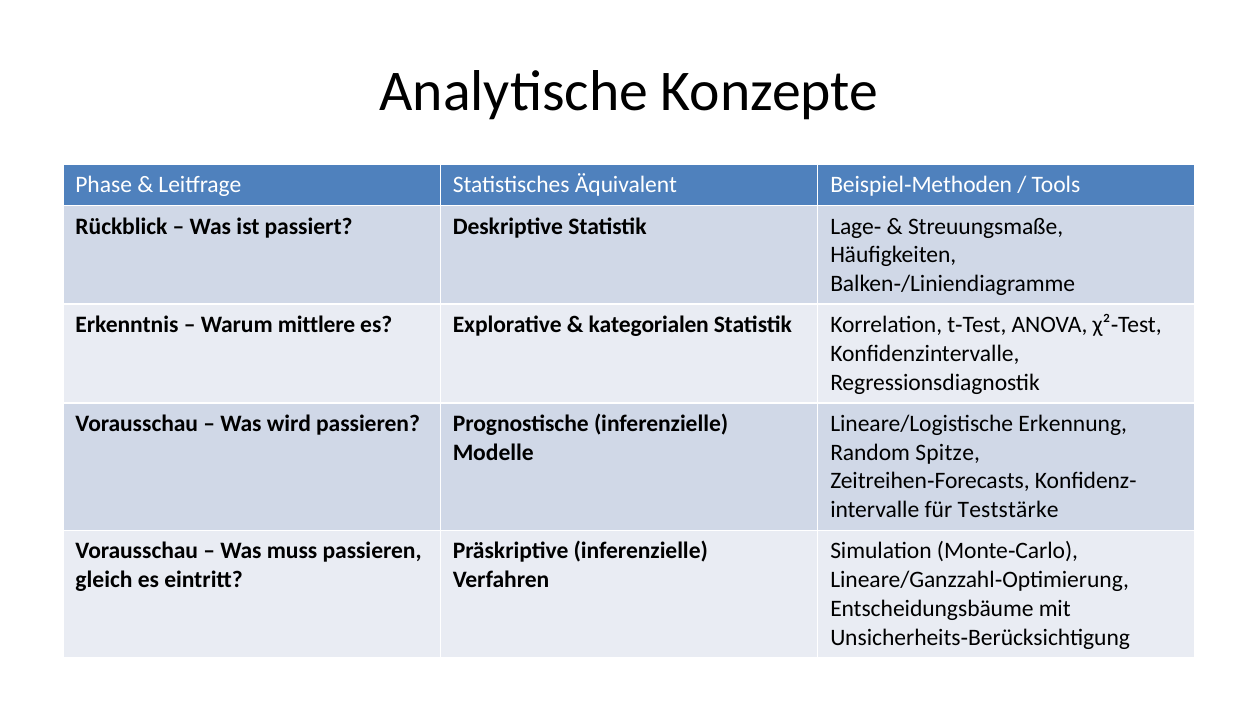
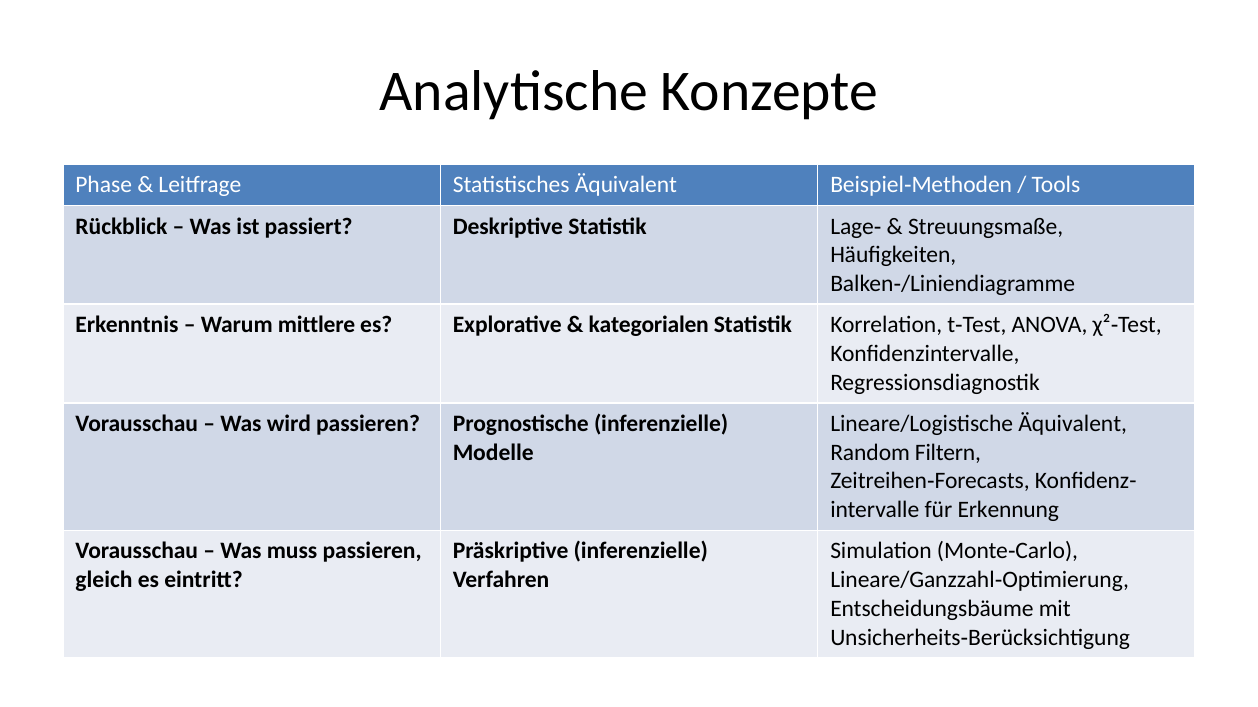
Lineare/Logistische Erkennung: Erkennung -> Äquivalent
Spitze: Spitze -> Filtern
Teststärke: Teststärke -> Erkennung
